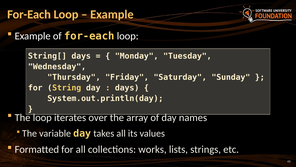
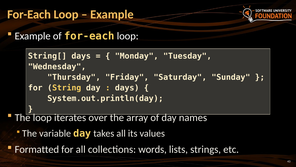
works: works -> words
